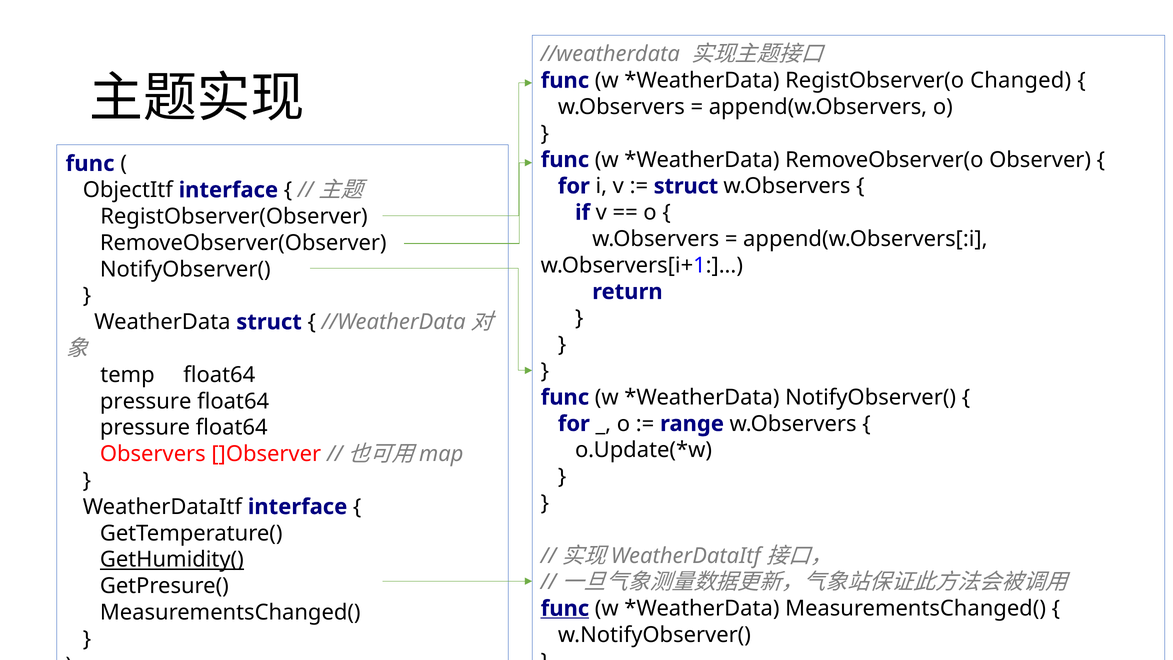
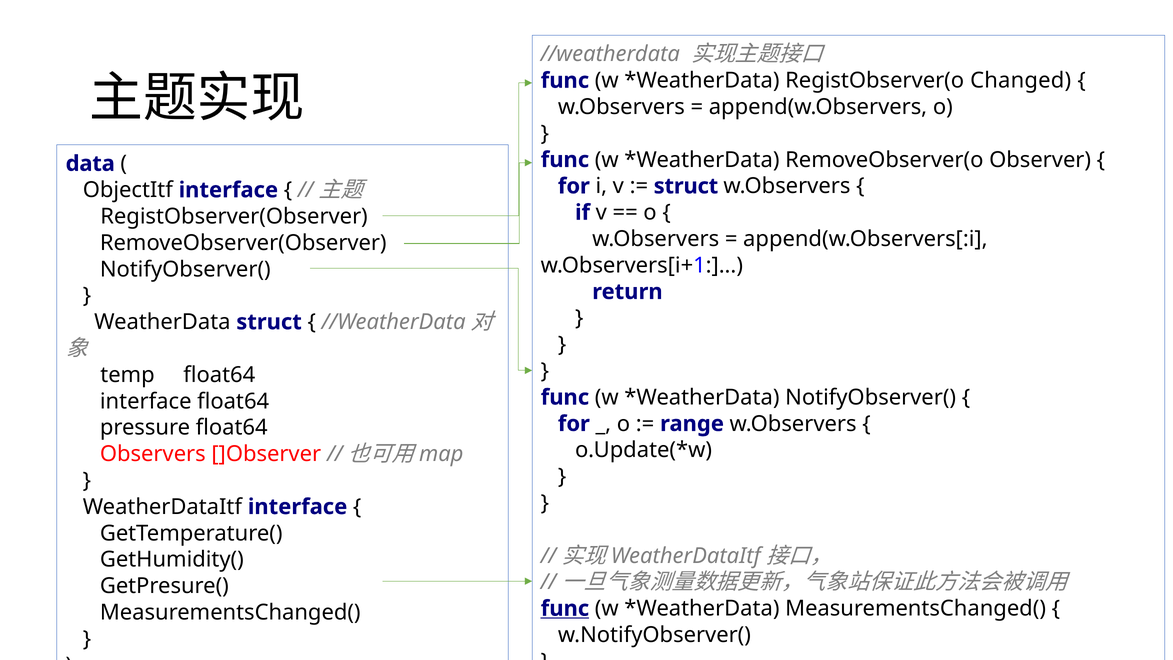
func at (90, 164): func -> data
pressure at (146, 401): pressure -> interface
GetHumidity( underline: present -> none
